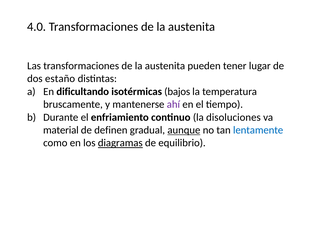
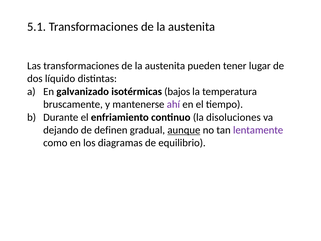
4.0: 4.0 -> 5.1
estaño: estaño -> líquido
dificultando: dificultando -> galvanizado
material: material -> dejando
lentamente colour: blue -> purple
diagramas underline: present -> none
